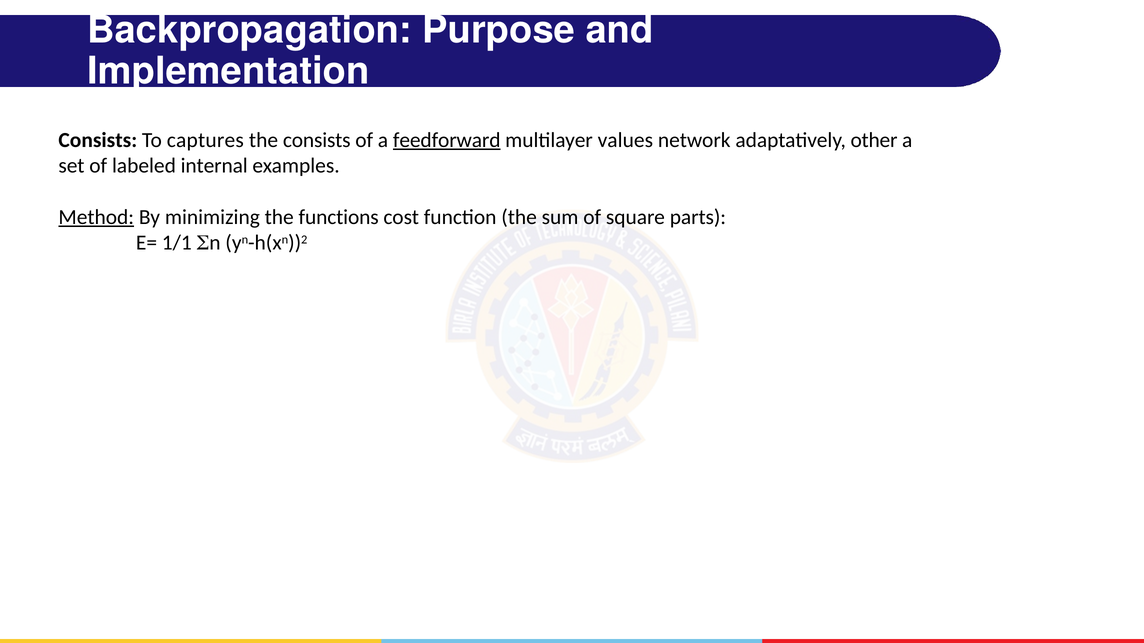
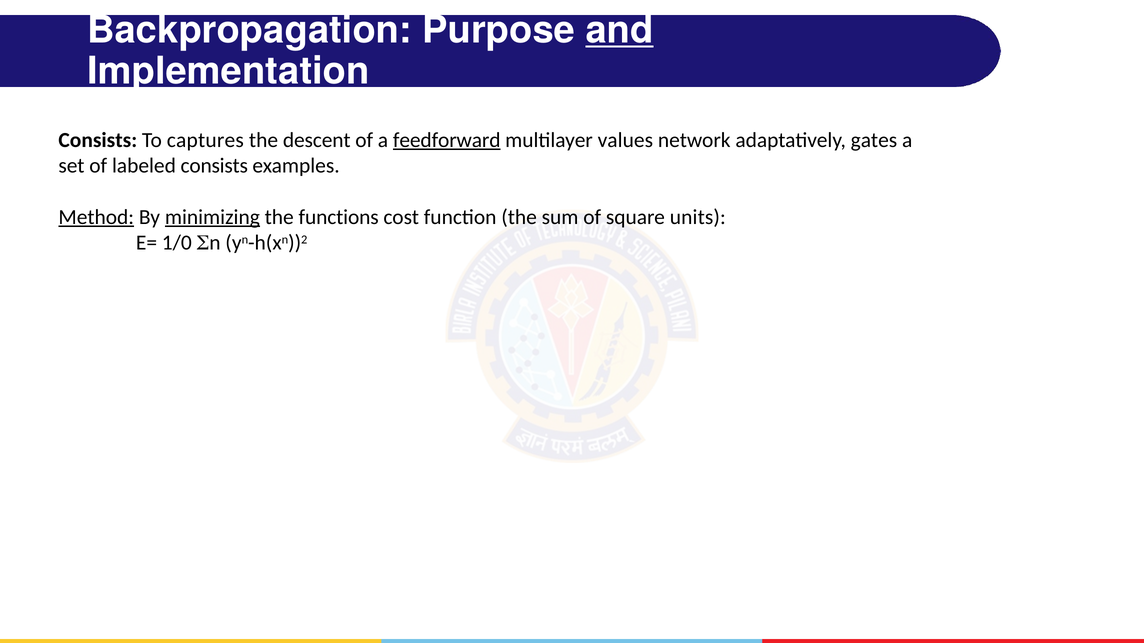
and underline: none -> present
the consists: consists -> descent
other: other -> gates
labeled internal: internal -> consists
minimizing underline: none -> present
parts: parts -> units
1/1: 1/1 -> 1/0
